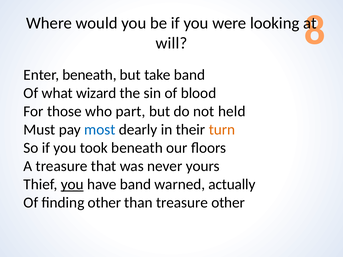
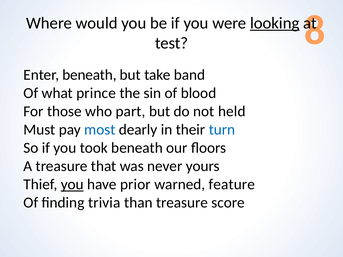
looking underline: none -> present
will: will -> test
wizard: wizard -> prince
turn colour: orange -> blue
have band: band -> prior
actually: actually -> feature
finding other: other -> trivia
treasure other: other -> score
